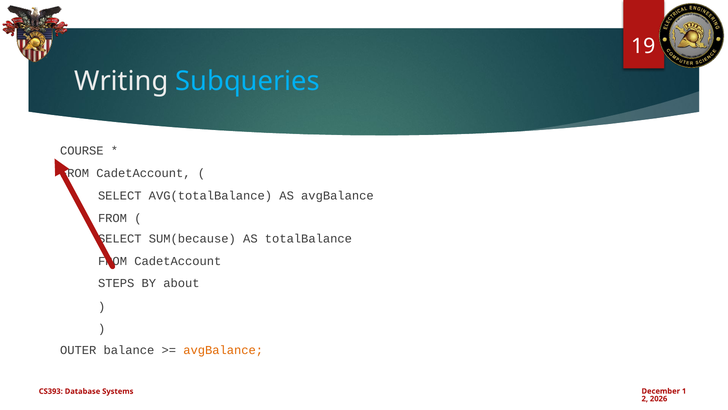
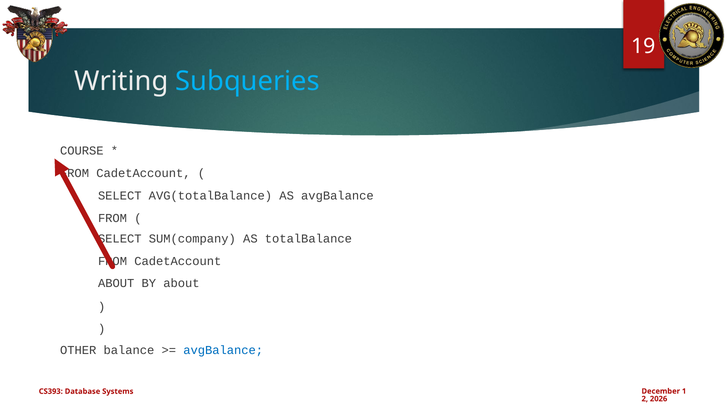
SUM(because: SUM(because -> SUM(company
STEPS at (116, 283): STEPS -> ABOUT
OUTER: OUTER -> OTHER
avgBalance at (223, 350) colour: orange -> blue
